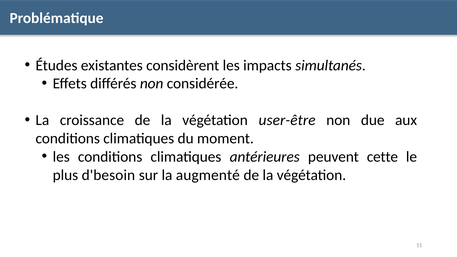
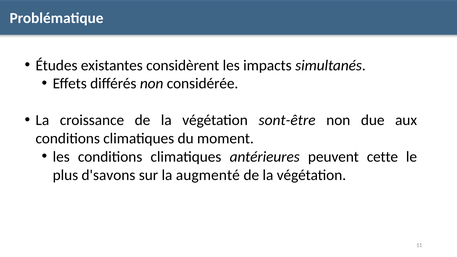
user-être: user-être -> sont-être
d'besoin: d'besoin -> d'savons
